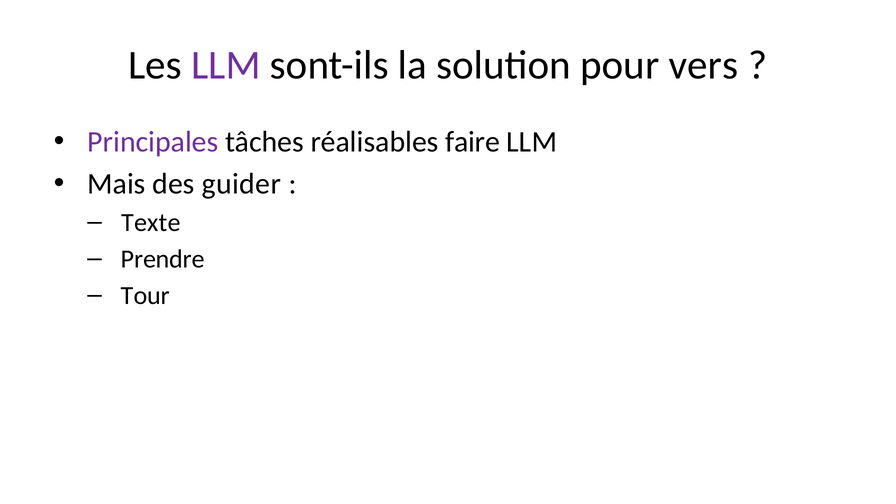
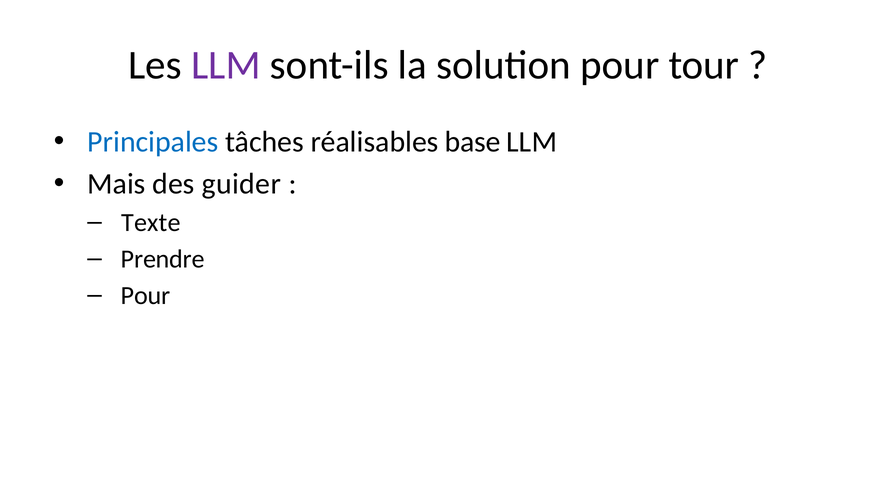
vers: vers -> tour
Principales colour: purple -> blue
faire: faire -> base
Tour at (145, 296): Tour -> Pour
